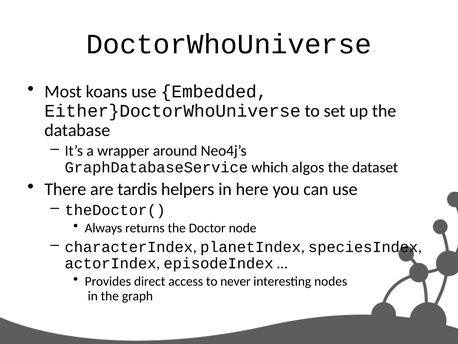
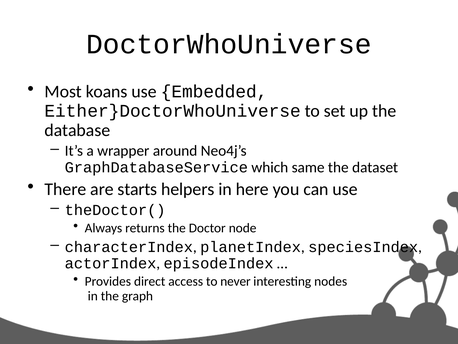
algos: algos -> same
tardis: tardis -> starts
